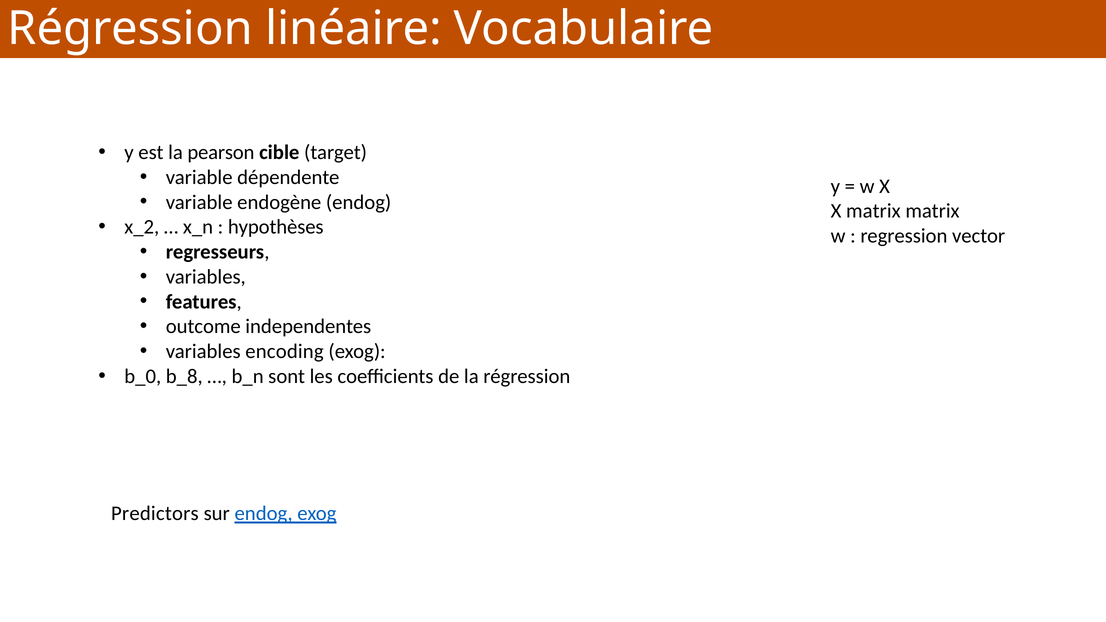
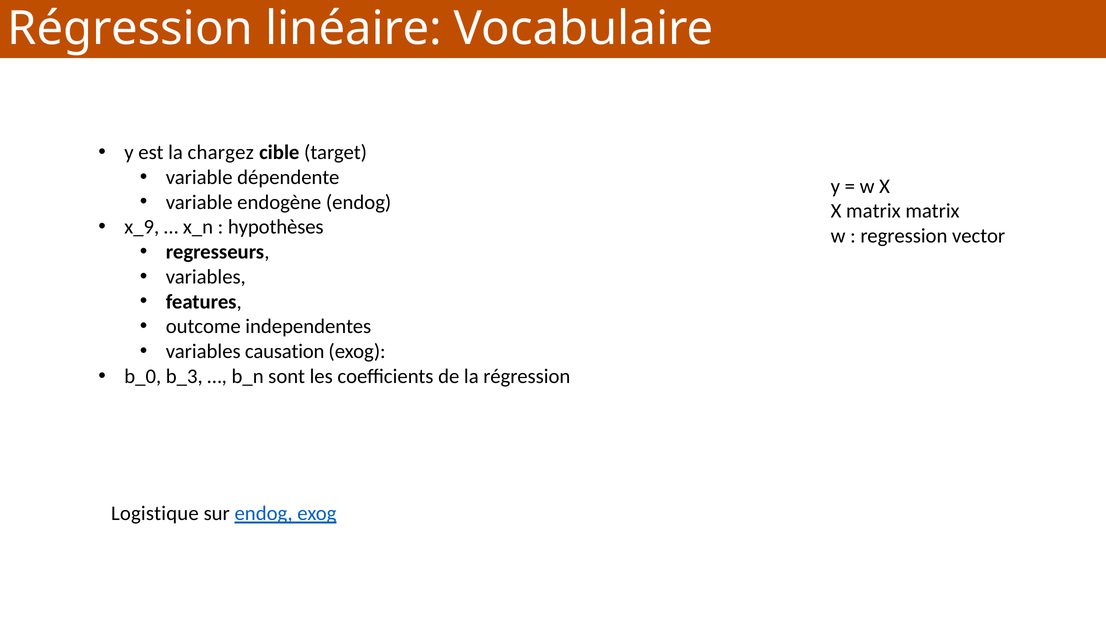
pearson: pearson -> chargez
x_2: x_2 -> x_9
encoding: encoding -> causation
b_8: b_8 -> b_3
Predictors: Predictors -> Logistique
